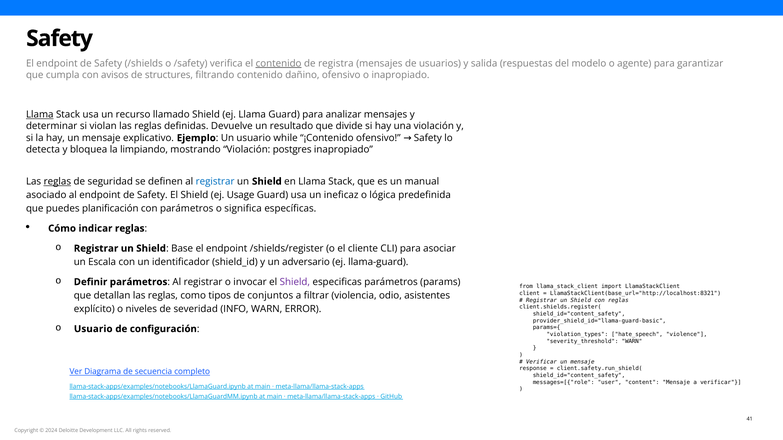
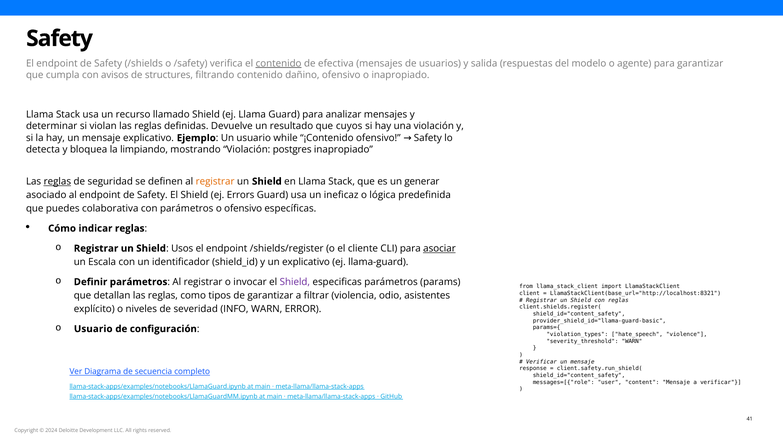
registra: registra -> efectiva
Llama at (40, 115) underline: present -> none
divide: divide -> cuyos
registrar at (215, 182) colour: blue -> orange
manual: manual -> generar
Usage: Usage -> Errors
planificación: planificación -> colaborativa
o significa: significa -> ofensivo
Base: Base -> Usos
asociar underline: none -> present
un adversario: adversario -> explicativo
de conjuntos: conjuntos -> garantizar
